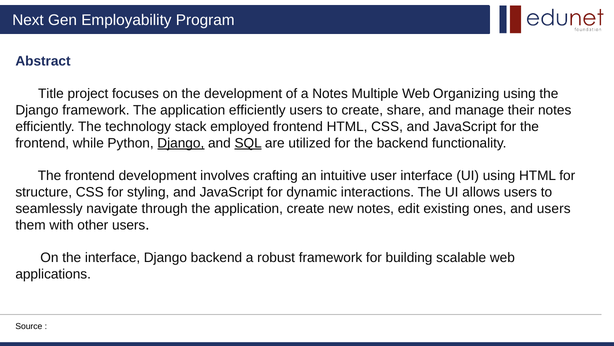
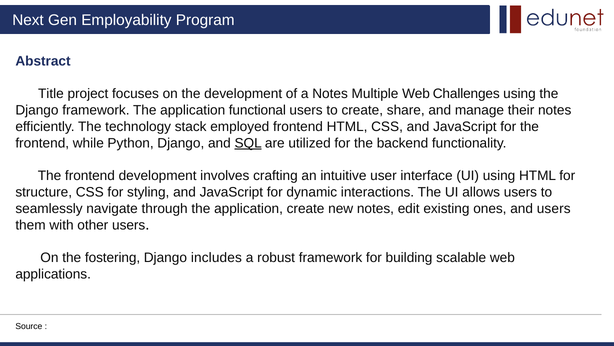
Organizing: Organizing -> Challenges
application efficiently: efficiently -> functional
Django at (181, 143) underline: present -> none
the interface: interface -> fostering
Django backend: backend -> includes
